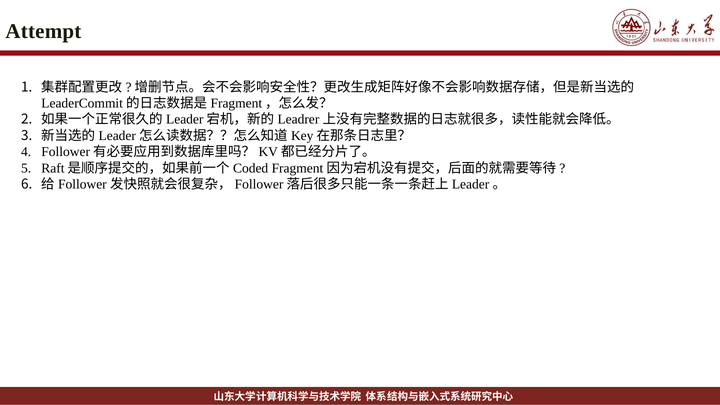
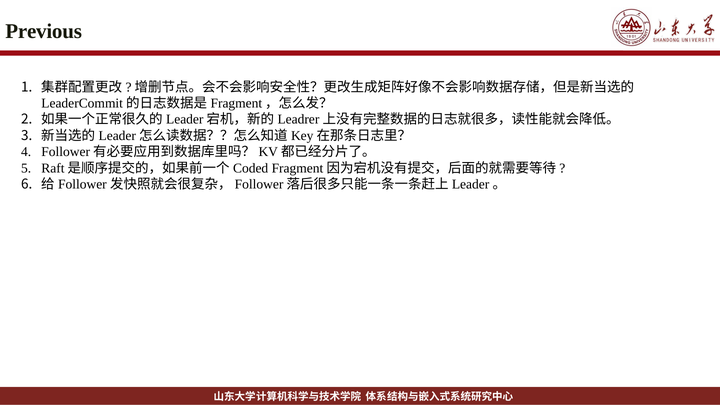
Attempt: Attempt -> Previous
